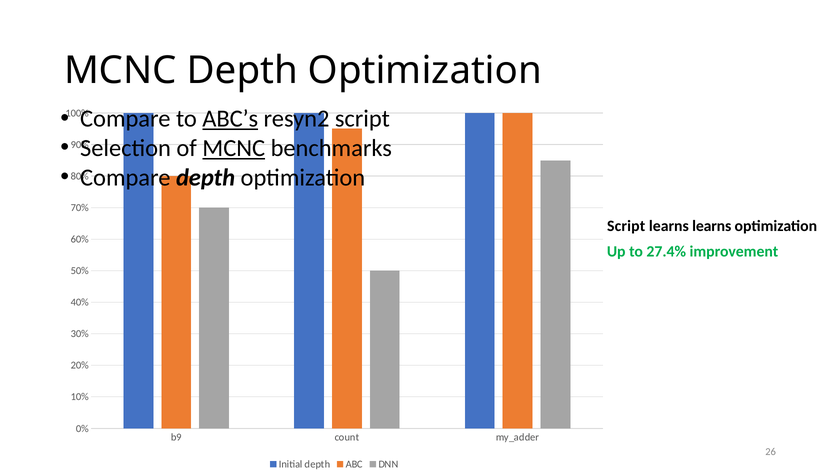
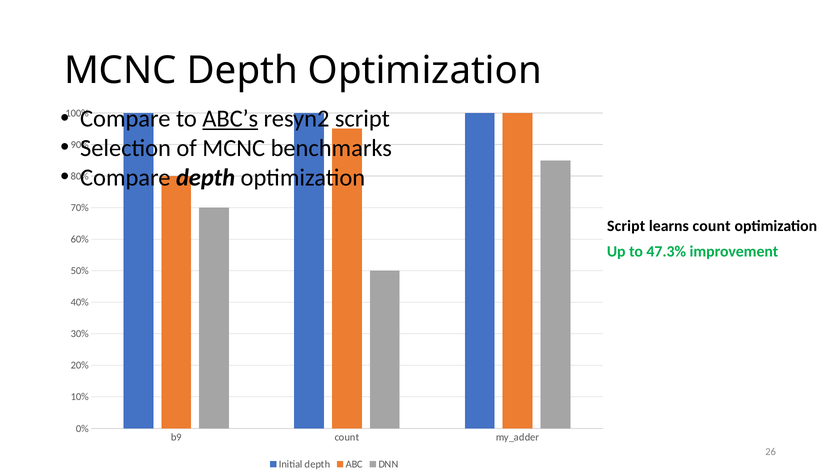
MCNC at (234, 148) underline: present -> none
learns learns: learns -> count
27.4%: 27.4% -> 47.3%
